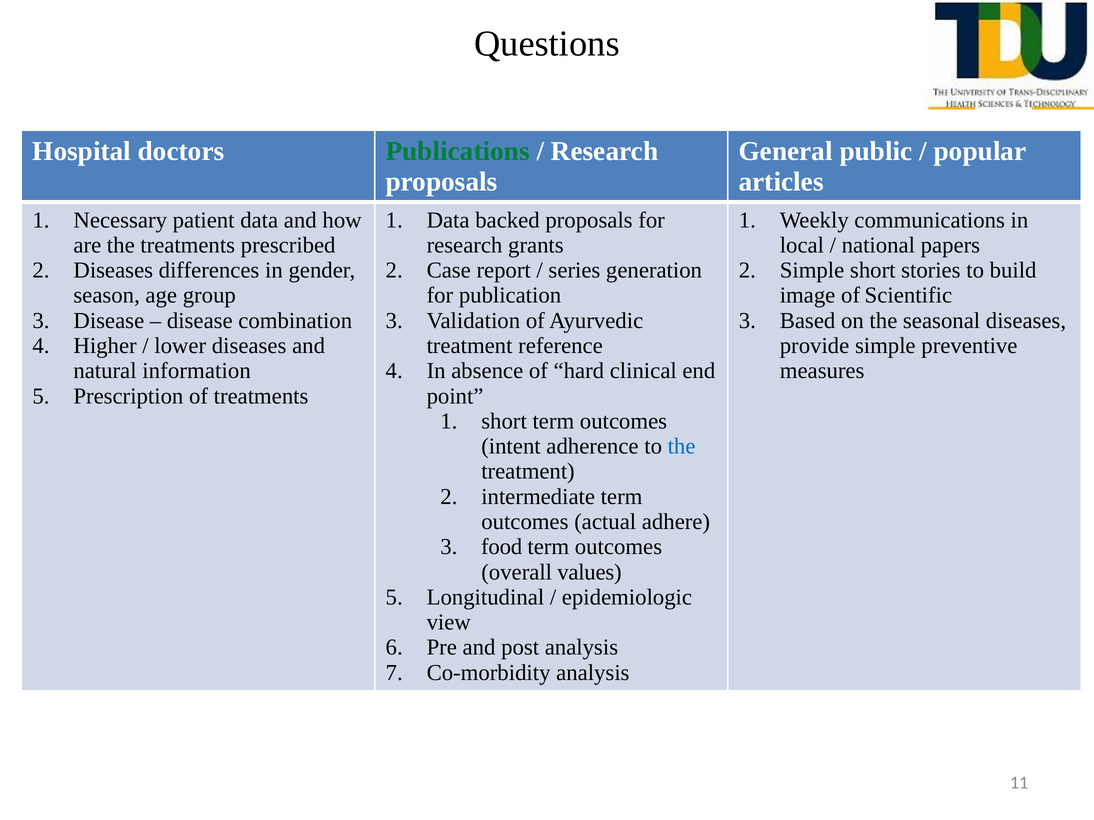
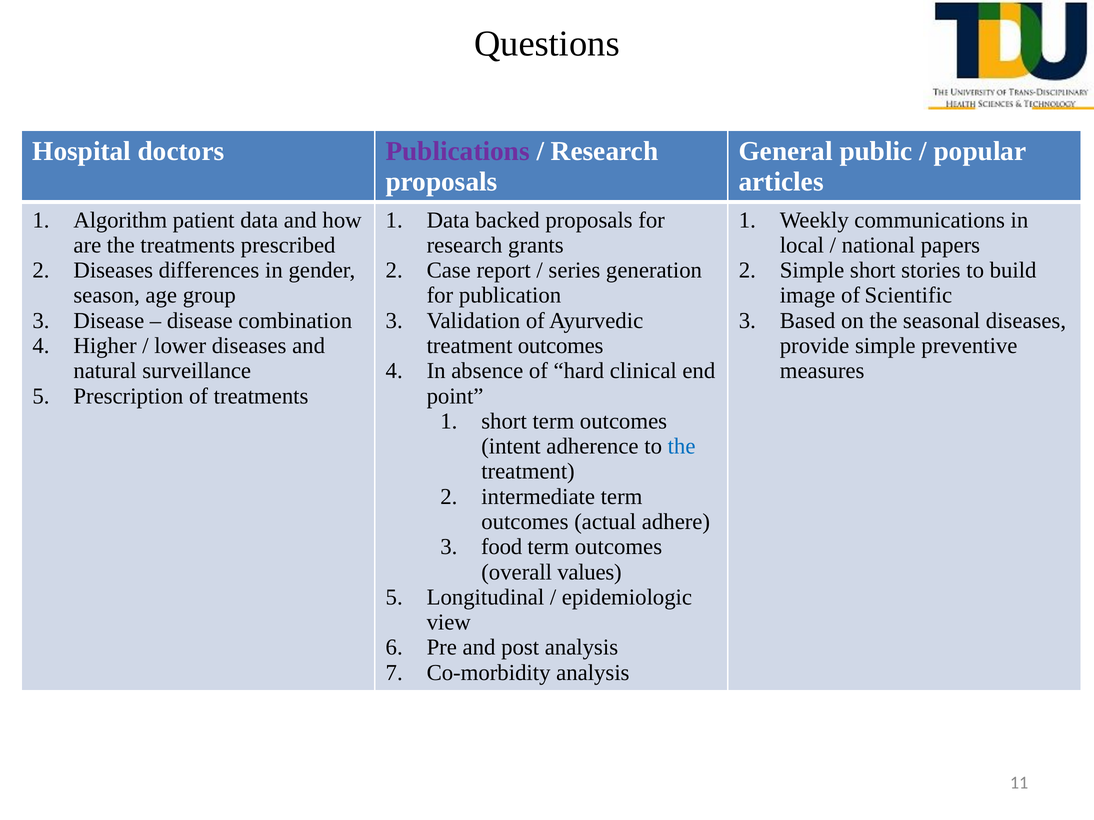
Publications colour: green -> purple
Necessary: Necessary -> Algorithm
treatment reference: reference -> outcomes
information: information -> surveillance
